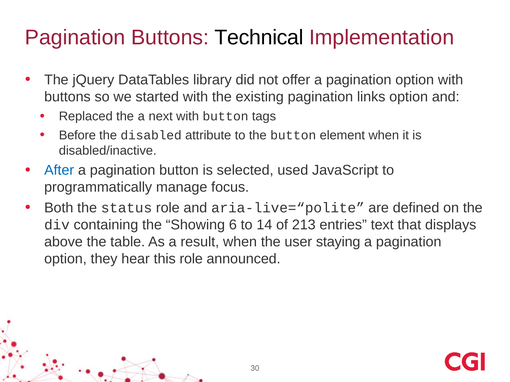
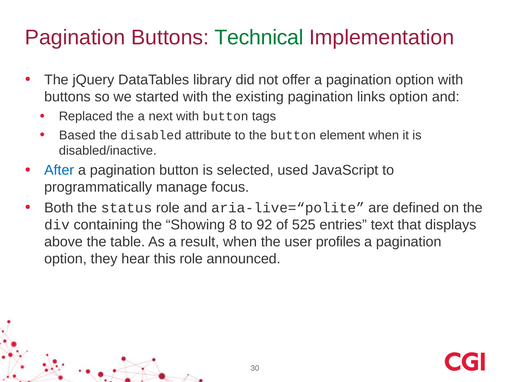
Technical colour: black -> green
Before: Before -> Based
6: 6 -> 8
14: 14 -> 92
213: 213 -> 525
staying: staying -> profiles
